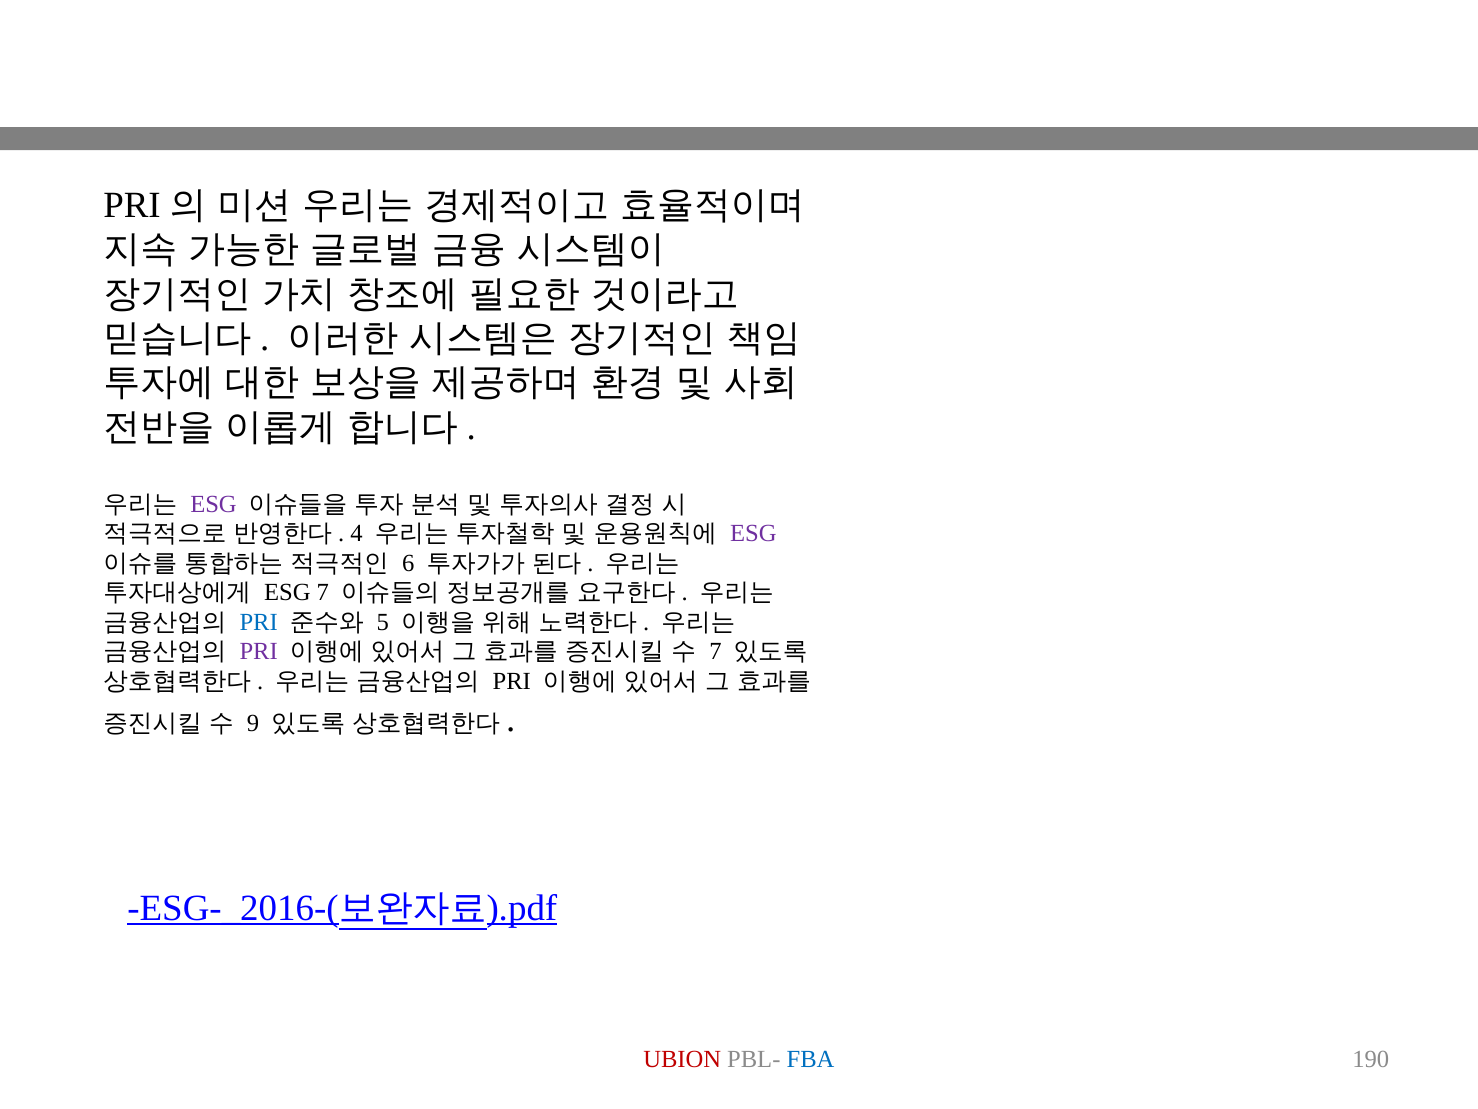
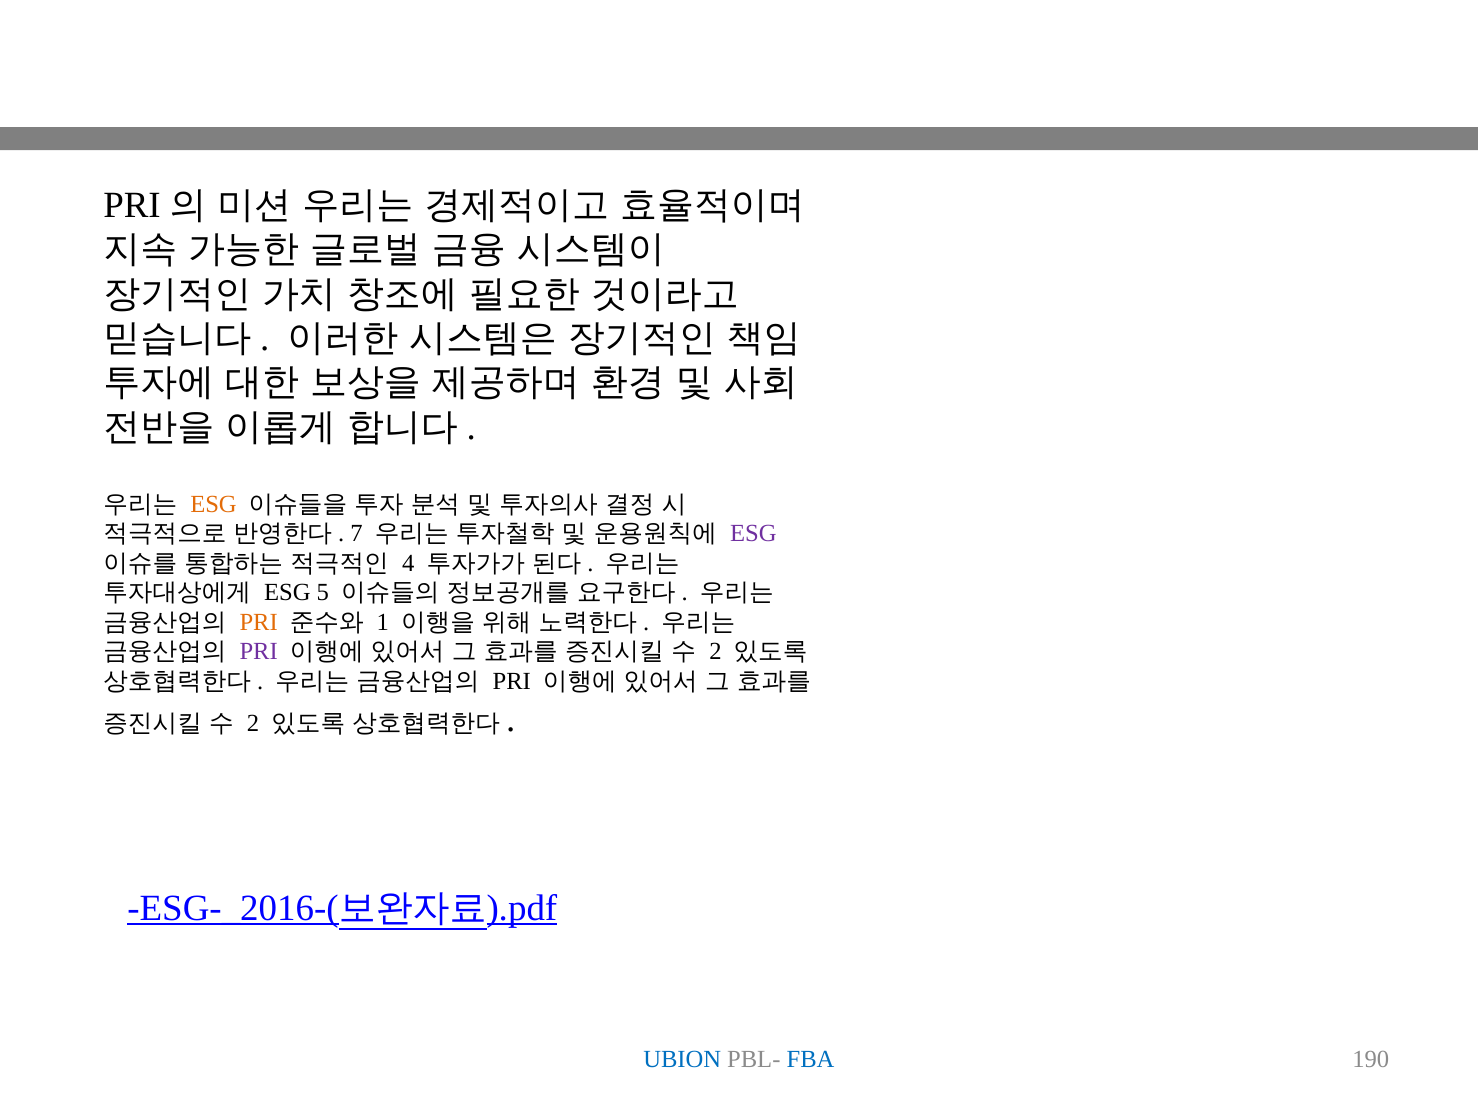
ESG at (214, 504) colour: purple -> orange
4: 4 -> 7
6: 6 -> 4
ESG 7: 7 -> 5
PRI at (259, 622) colour: blue -> orange
5: 5 -> 1
7 at (715, 651): 7 -> 2
9 at (253, 723): 9 -> 2
UBION colour: red -> blue
